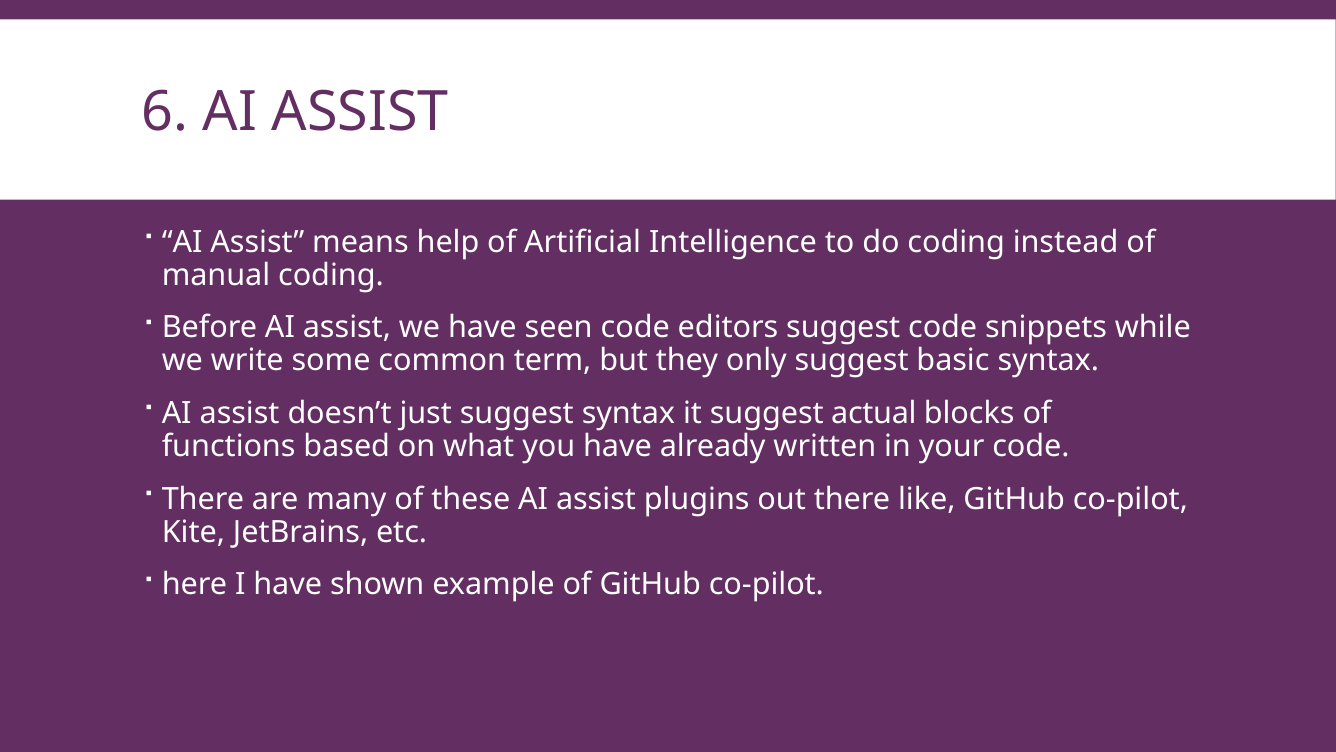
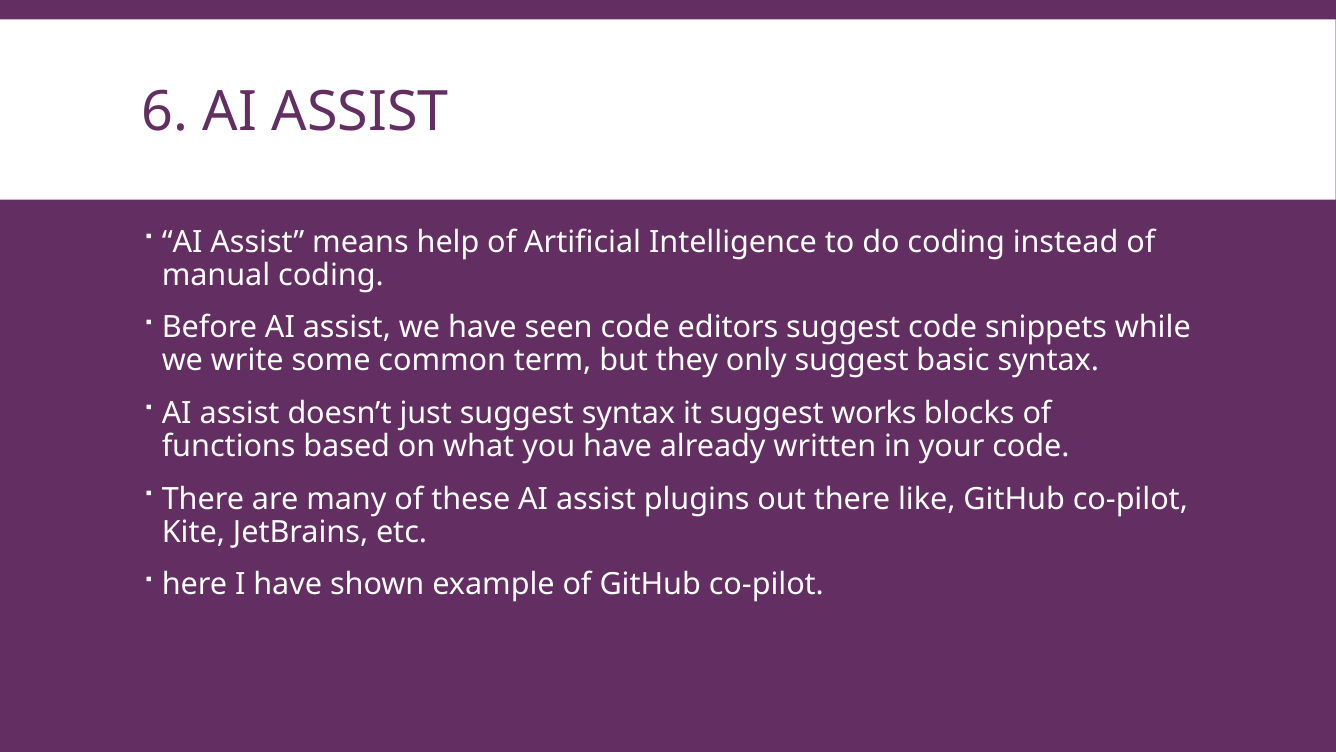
actual: actual -> works
